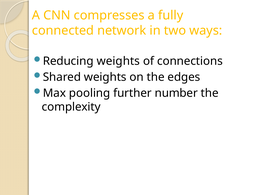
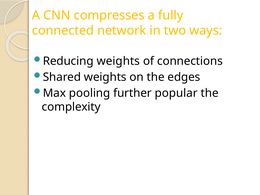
number: number -> popular
